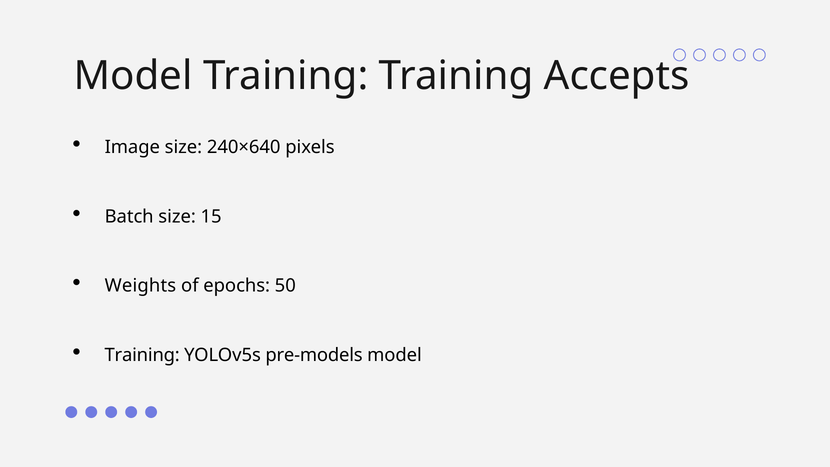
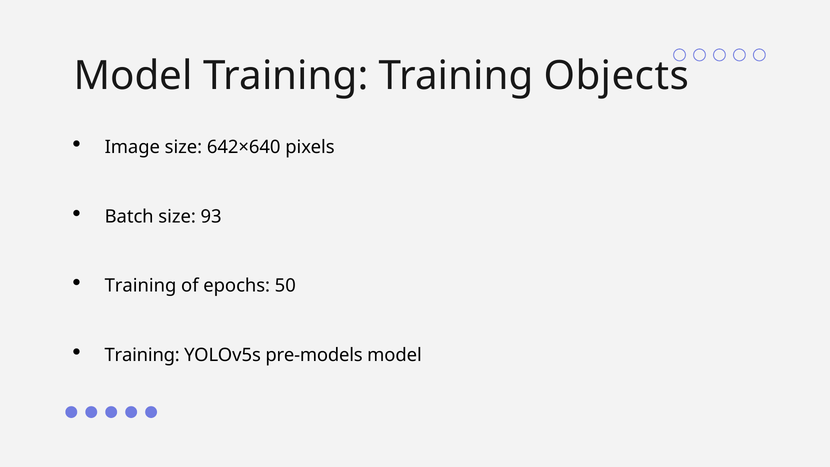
Accepts: Accepts -> Objects
240×640: 240×640 -> 642×640
15: 15 -> 93
Weights at (140, 286): Weights -> Training
